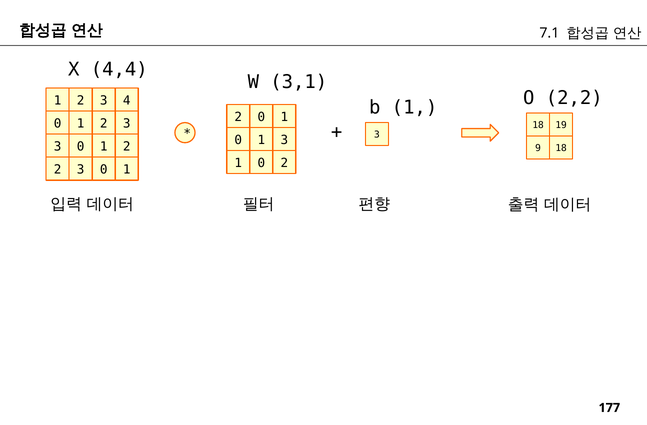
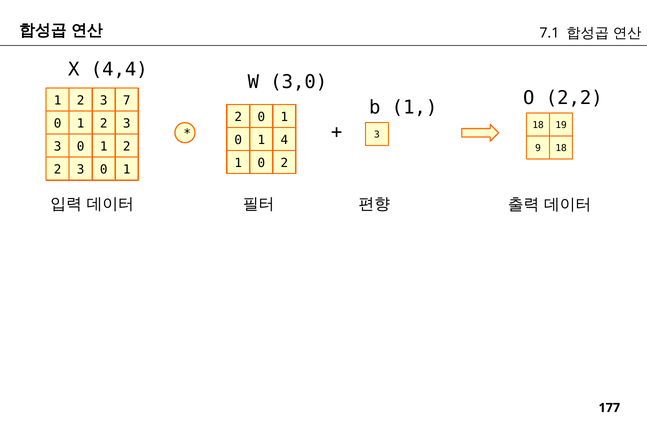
3,1: 3,1 -> 3,0
4: 4 -> 7
1 3: 3 -> 4
